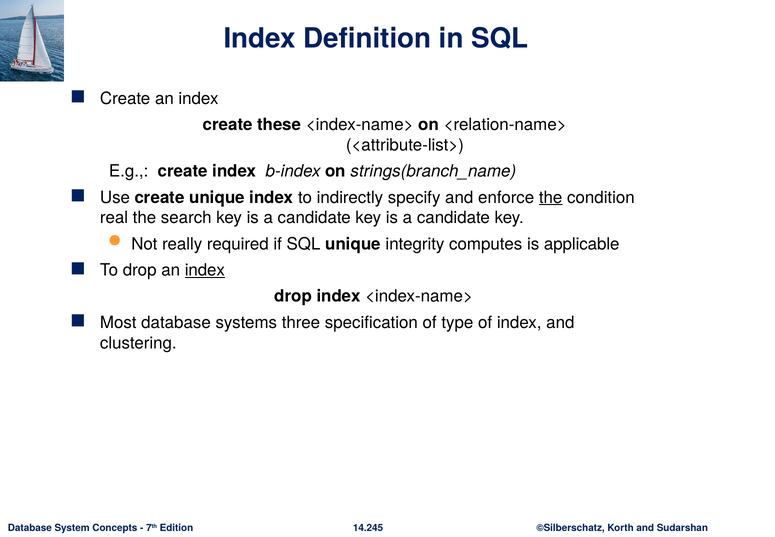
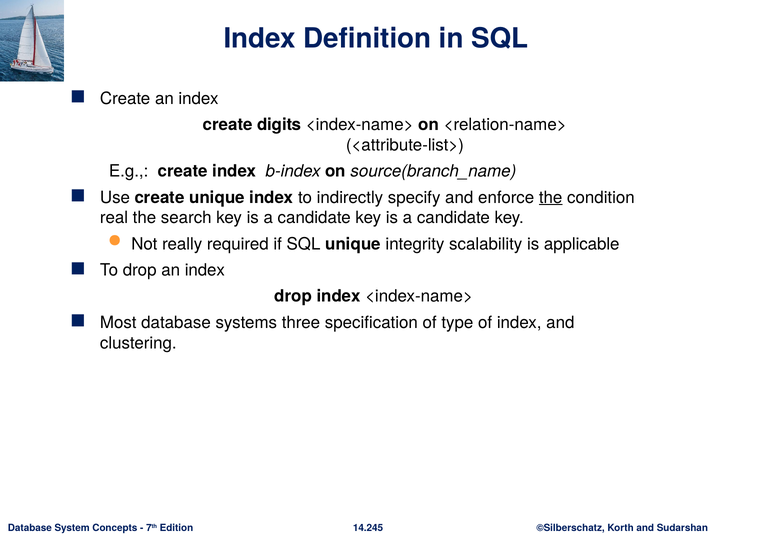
these: these -> digits
strings(branch_name: strings(branch_name -> source(branch_name
computes: computes -> scalability
index at (205, 270) underline: present -> none
